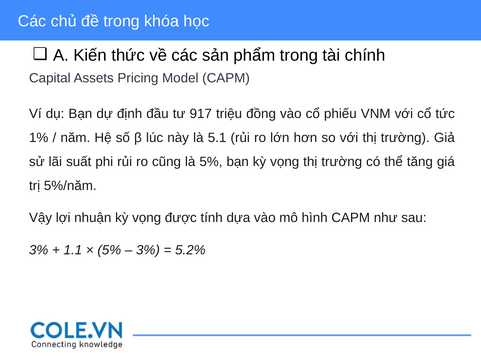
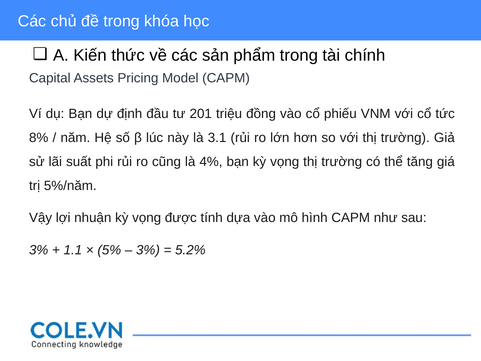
917: 917 -> 201
1%: 1% -> 8%
5.1: 5.1 -> 3.1
là 5%: 5% -> 4%
